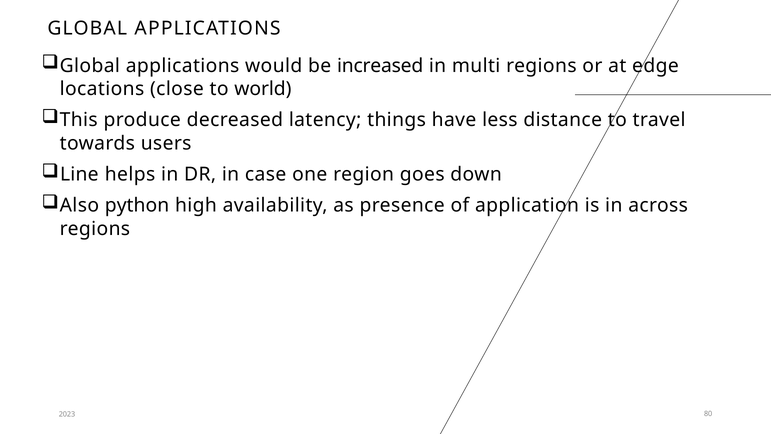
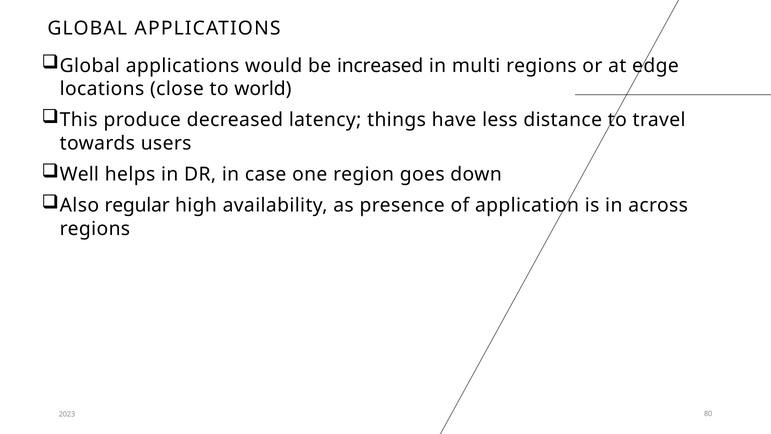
Line: Line -> Well
python: python -> regular
